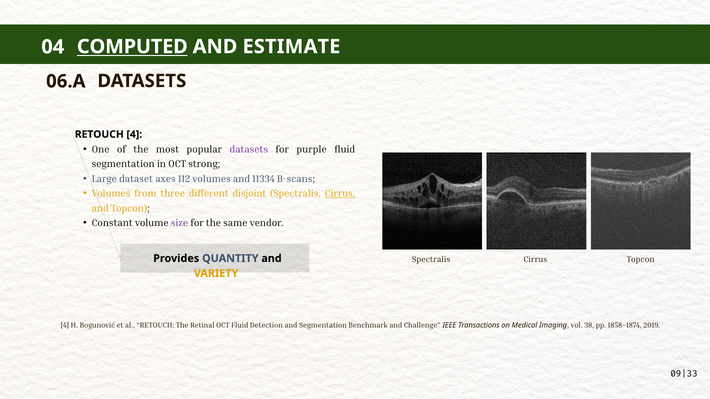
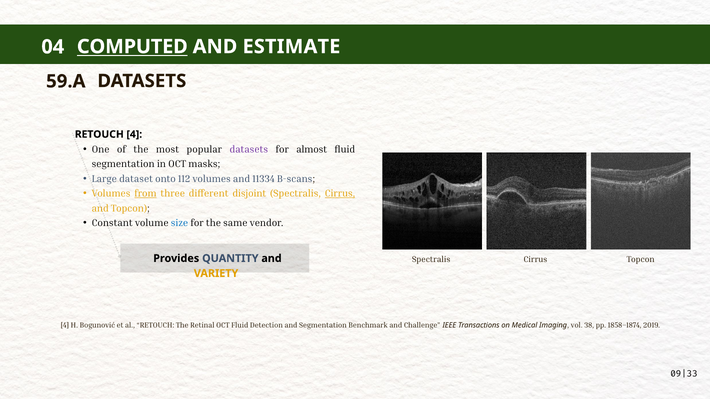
06.A: 06.A -> 59.A
purple: purple -> almost
strong: strong -> masks
axes: axes -> onto
from underline: none -> present
size colour: purple -> blue
